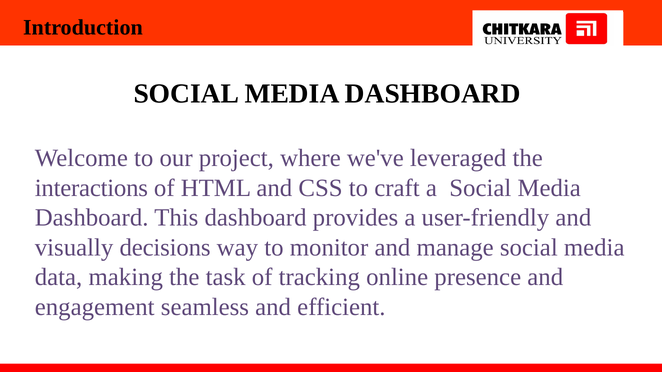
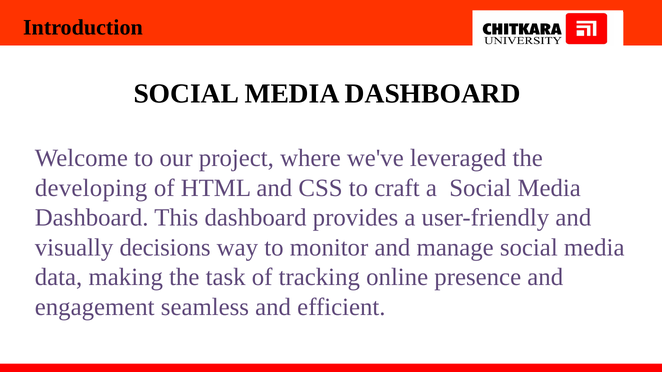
interactions: interactions -> developing
